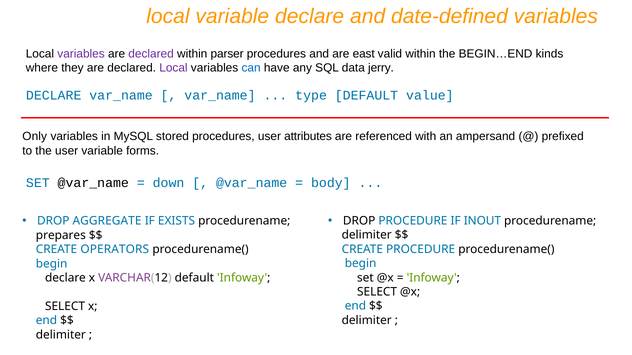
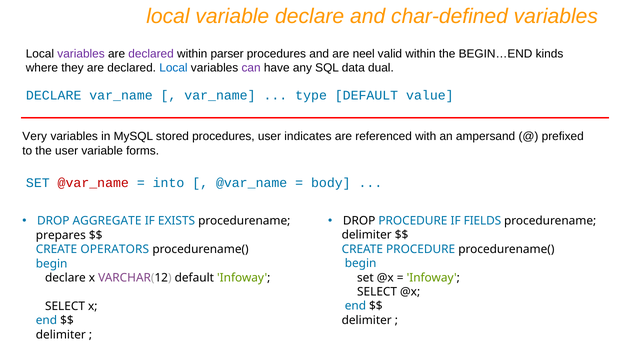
date-defined: date-defined -> char-defined
east: east -> neel
Local at (173, 68) colour: purple -> blue
can colour: blue -> purple
jerry: jerry -> dual
Only: Only -> Very
attributes: attributes -> indicates
@var_name at (93, 183) colour: black -> red
down: down -> into
INOUT: INOUT -> FIELDS
